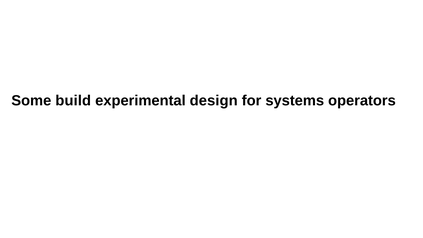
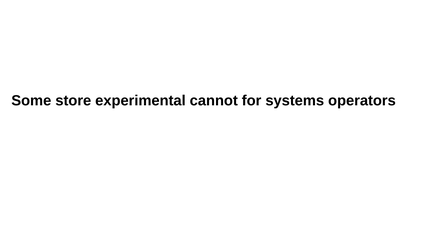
build: build -> store
design: design -> cannot
